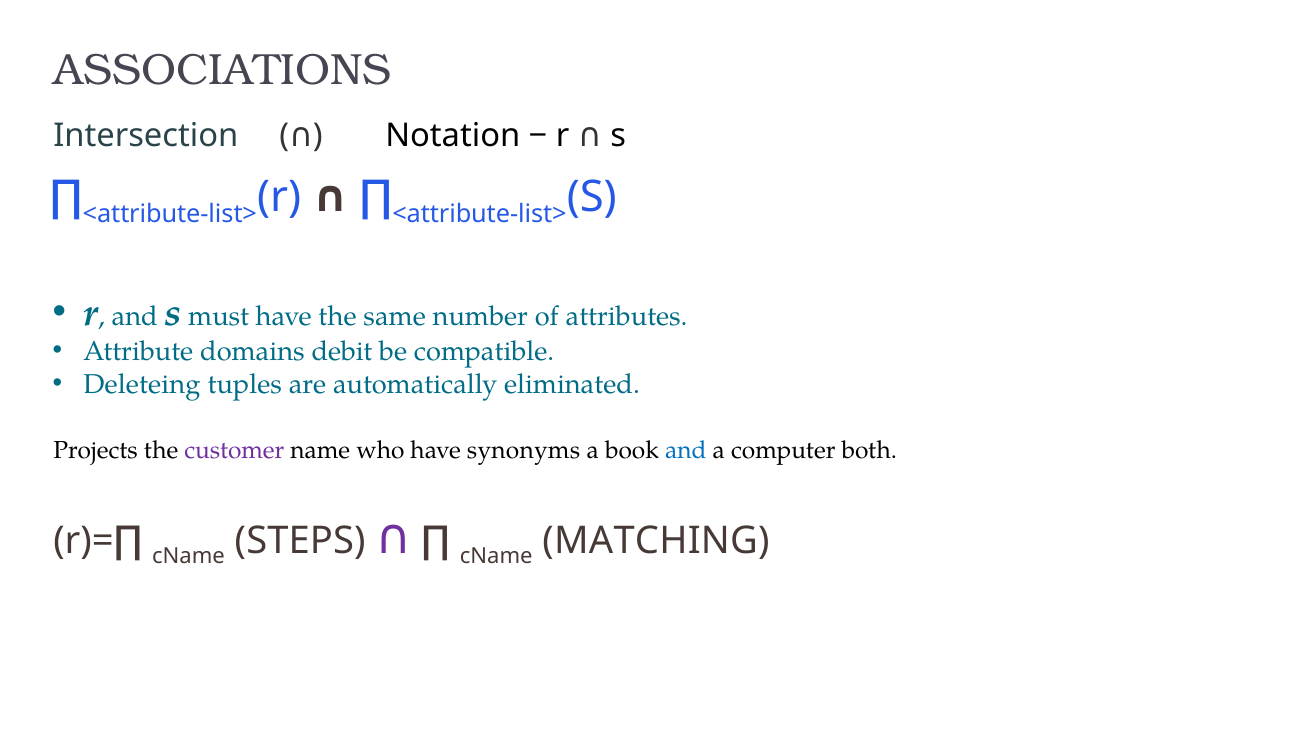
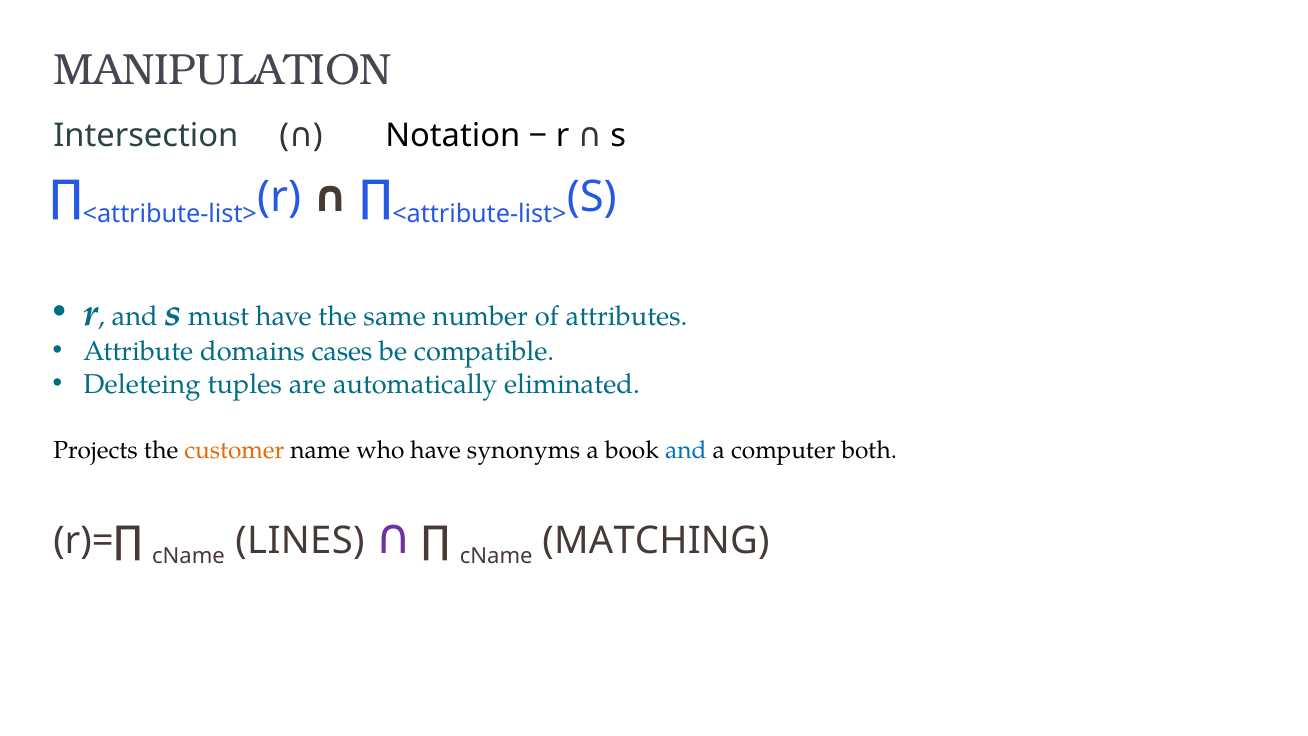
ASSOCIATIONS: ASSOCIATIONS -> MANIPULATION
debit: debit -> cases
customer colour: purple -> orange
STEPS: STEPS -> LINES
